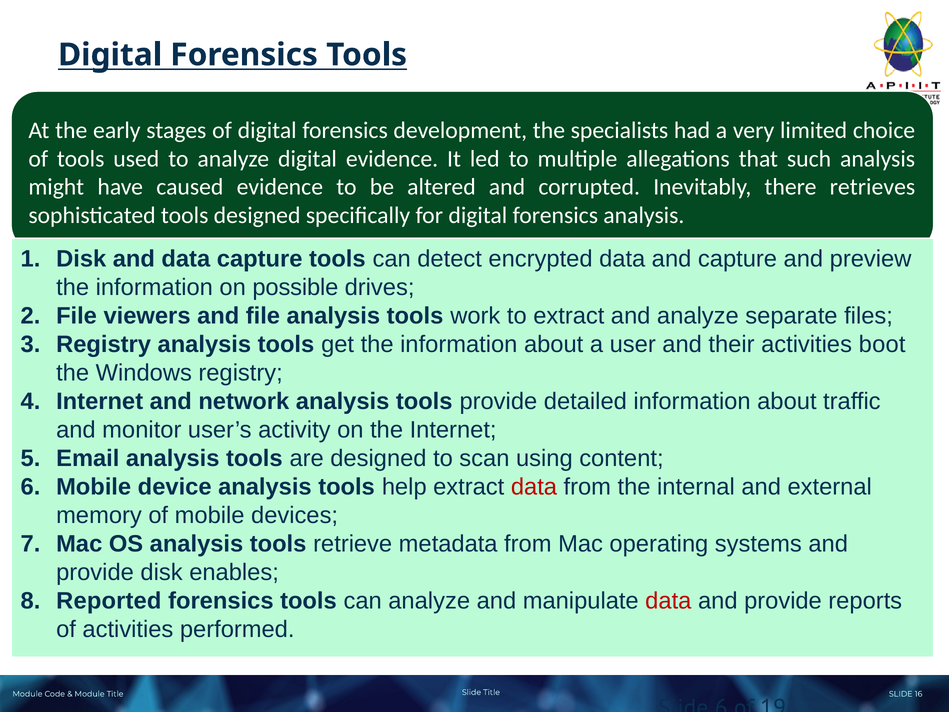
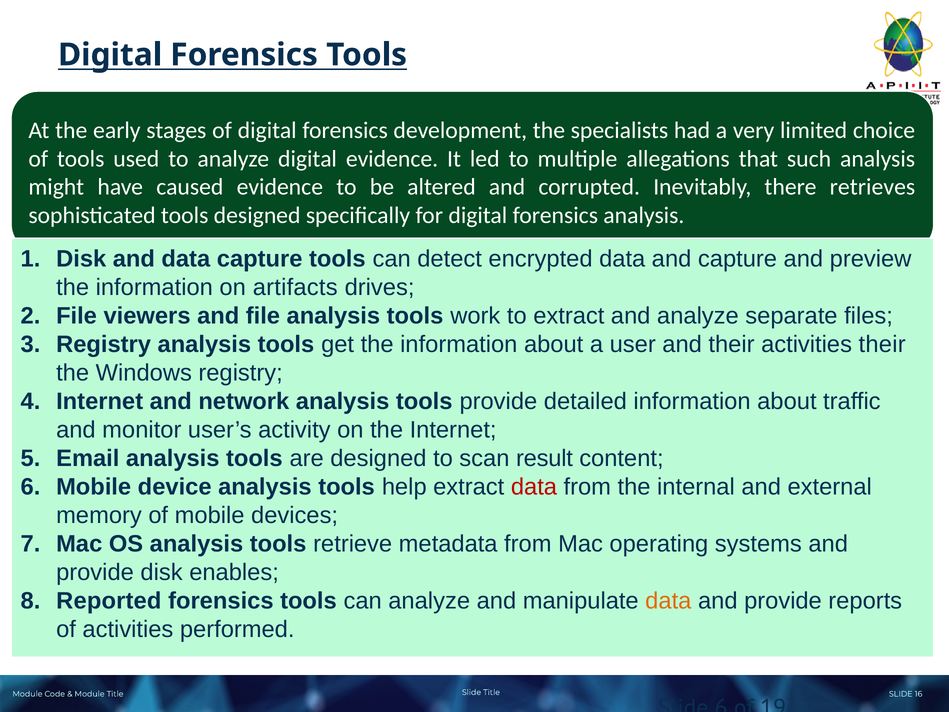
possible: possible -> artifacts
activities boot: boot -> their
using: using -> result
data at (668, 601) colour: red -> orange
